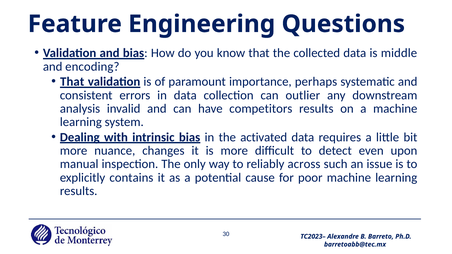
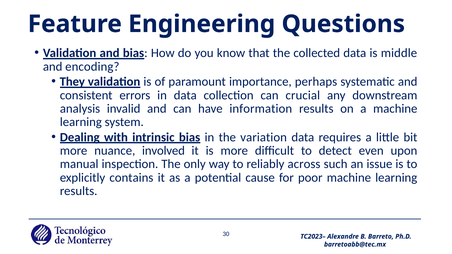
That at (72, 82): That -> They
outlier: outlier -> crucial
competitors: competitors -> information
activated: activated -> variation
changes: changes -> involved
